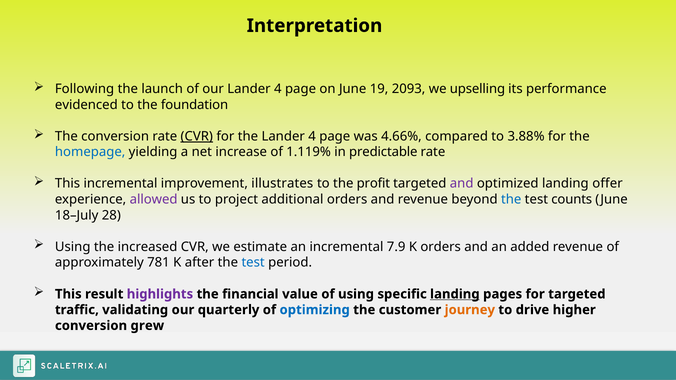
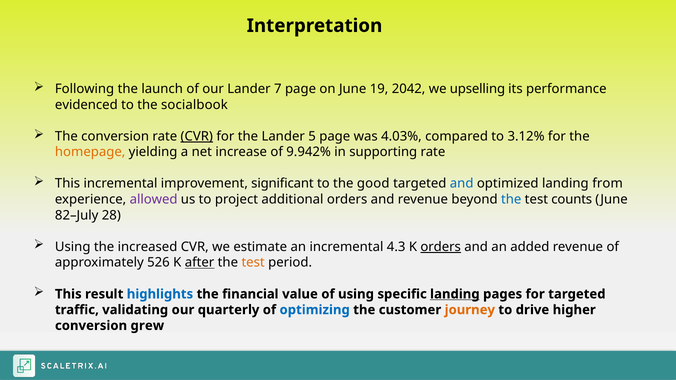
our Lander 4: 4 -> 7
2093: 2093 -> 2042
foundation: foundation -> socialbook
the Lander 4: 4 -> 5
4.66%: 4.66% -> 4.03%
3.88%: 3.88% -> 3.12%
homepage colour: blue -> orange
1.119%: 1.119% -> 9.942%
predictable: predictable -> supporting
illustrates: illustrates -> significant
profit: profit -> good
and at (462, 184) colour: purple -> blue
offer: offer -> from
18–July: 18–July -> 82–July
7.9: 7.9 -> 4.3
orders at (441, 247) underline: none -> present
781: 781 -> 526
after underline: none -> present
test at (253, 263) colour: blue -> orange
highlights colour: purple -> blue
